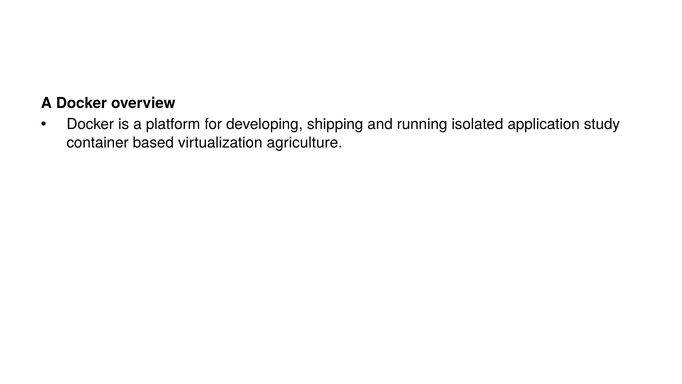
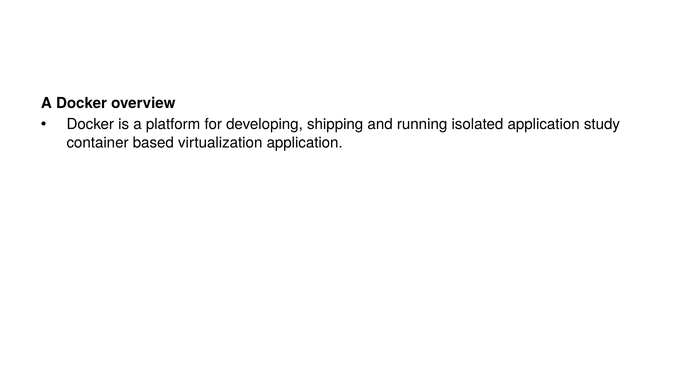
virtualization agriculture: agriculture -> application
